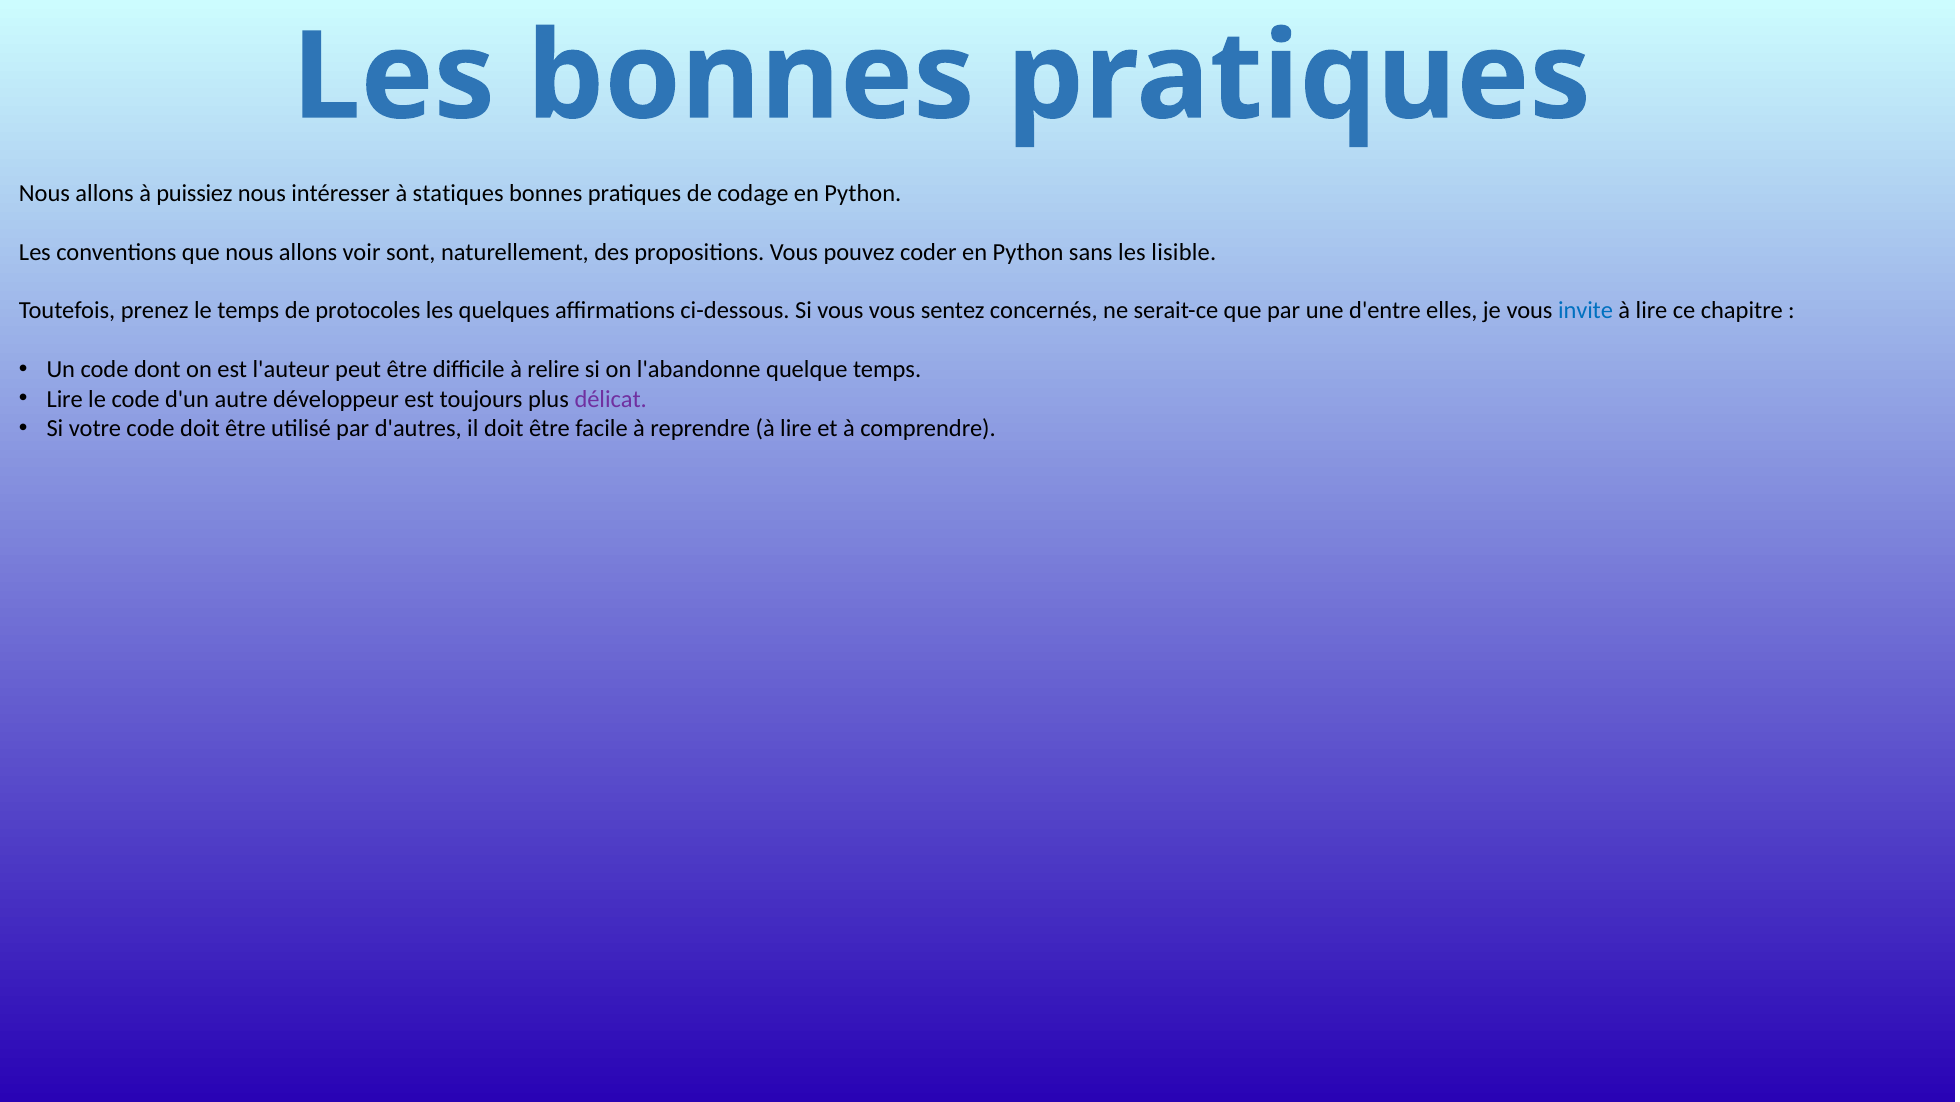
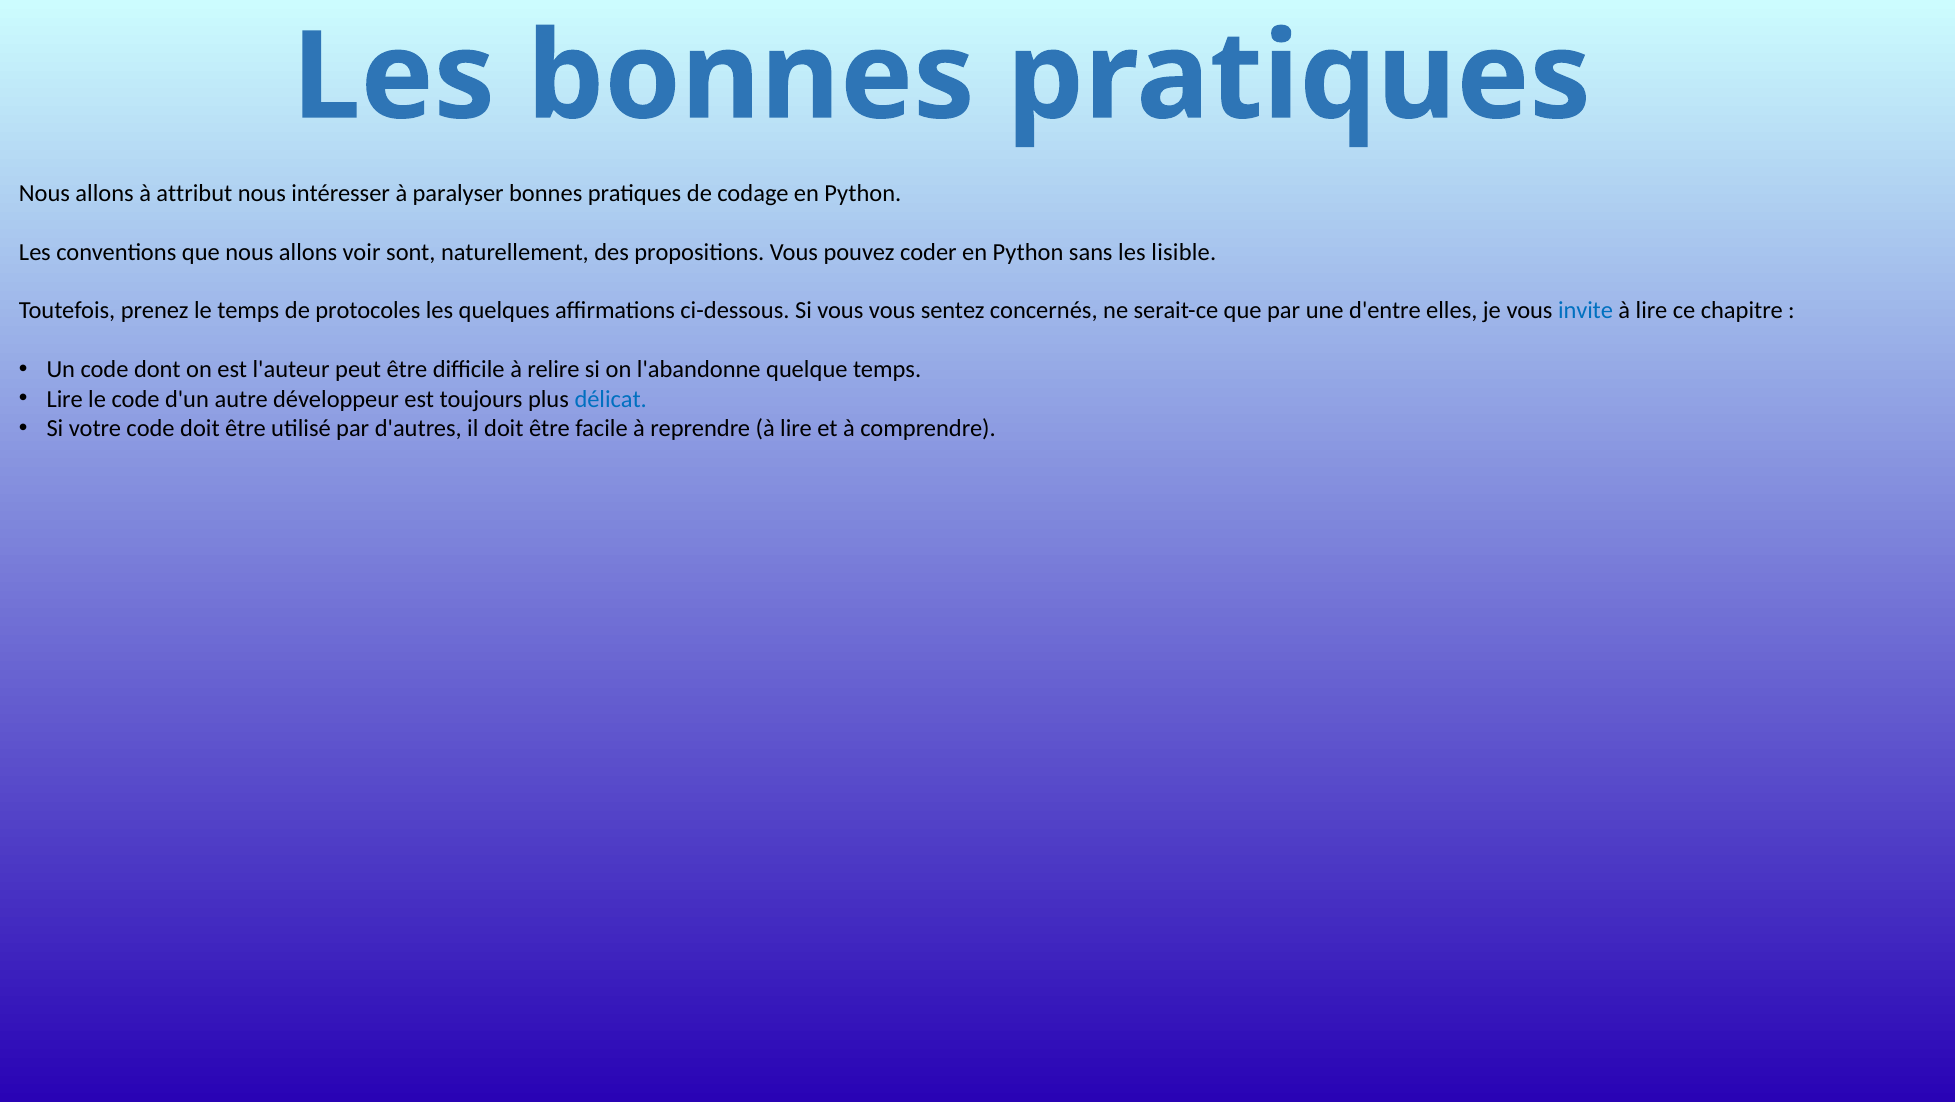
puissiez: puissiez -> attribut
statiques: statiques -> paralyser
délicat colour: purple -> blue
